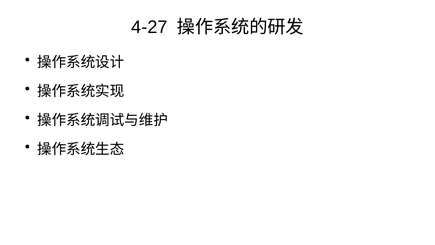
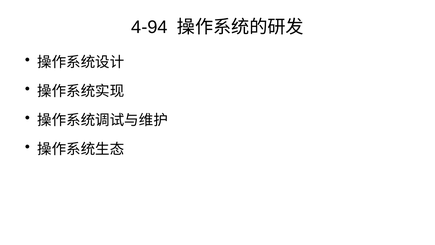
4-27: 4-27 -> 4-94
